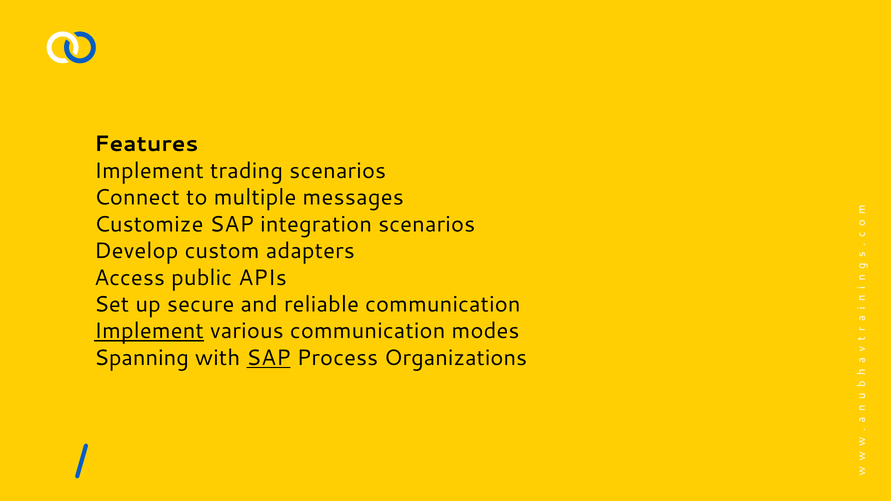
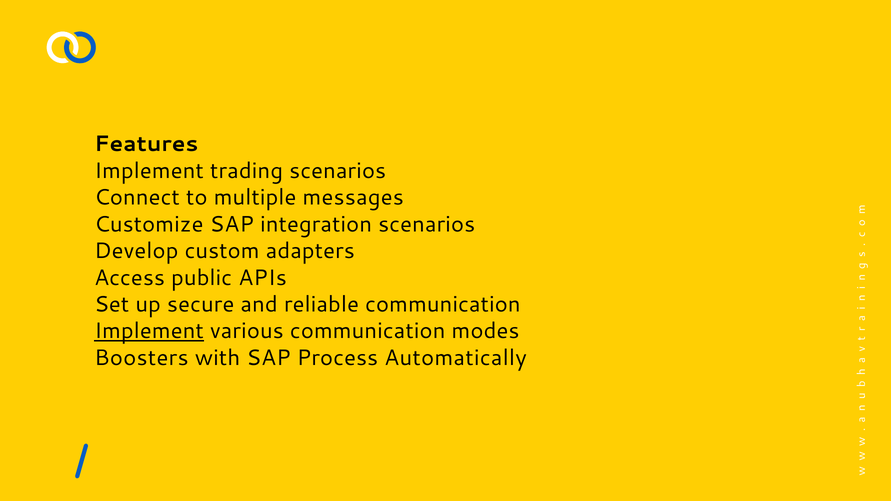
Spanning: Spanning -> Boosters
SAP at (269, 358) underline: present -> none
Organizations: Organizations -> Automatically
